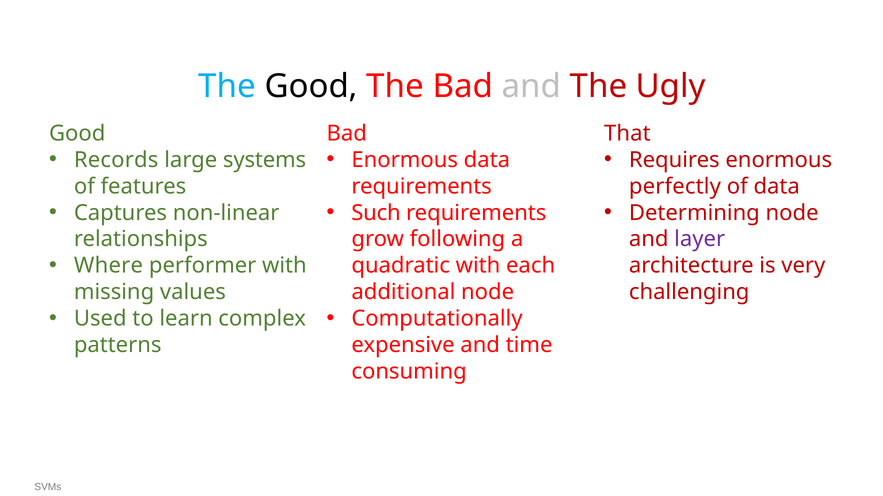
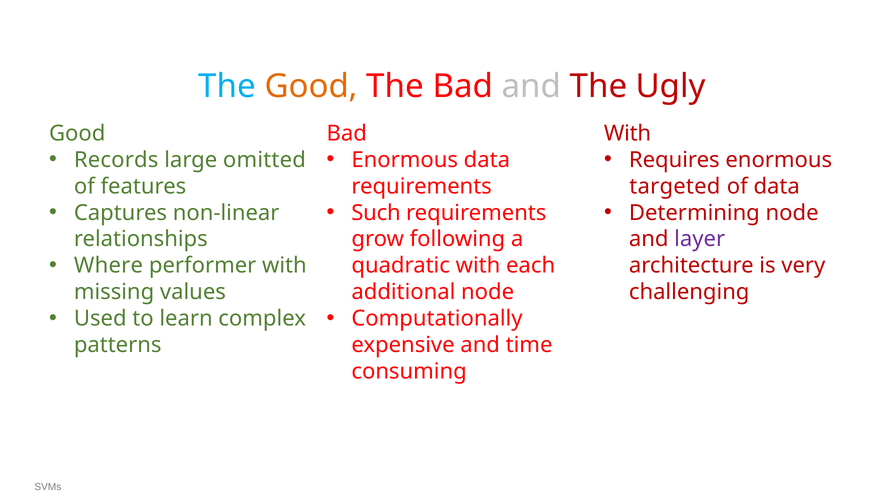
Good at (311, 86) colour: black -> orange
That at (627, 134): That -> With
systems: systems -> omitted
perfectly: perfectly -> targeted
